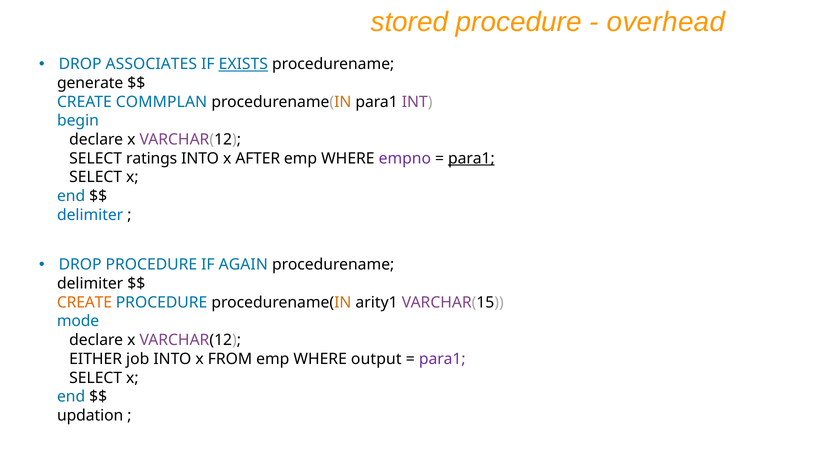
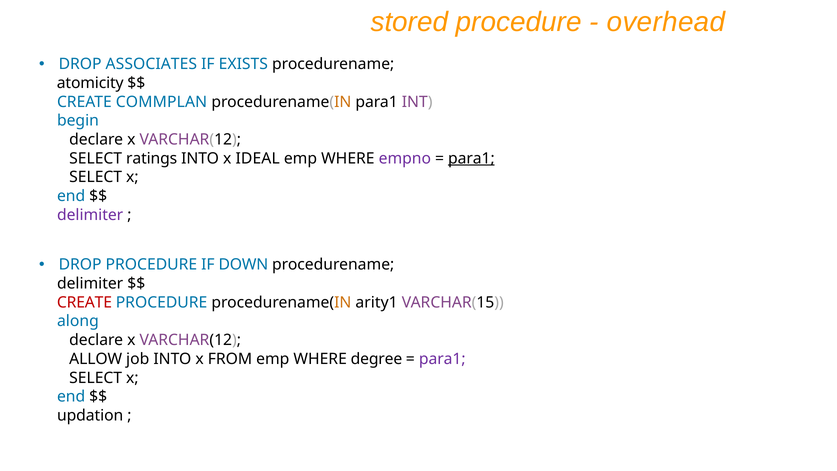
EXISTS underline: present -> none
generate: generate -> atomicity
AFTER: AFTER -> IDEAL
delimiter at (90, 215) colour: blue -> purple
AGAIN: AGAIN -> DOWN
CREATE at (84, 302) colour: orange -> red
mode: mode -> along
EITHER: EITHER -> ALLOW
output: output -> degree
